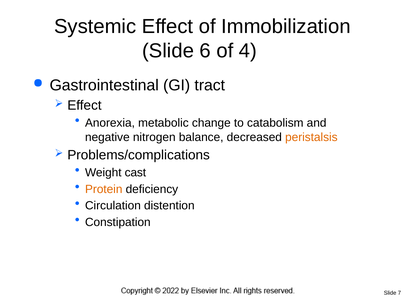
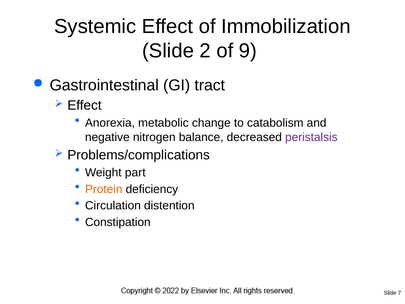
6: 6 -> 2
4: 4 -> 9
peristalsis colour: orange -> purple
cast: cast -> part
